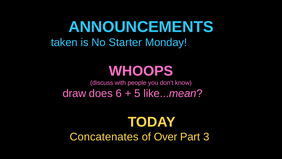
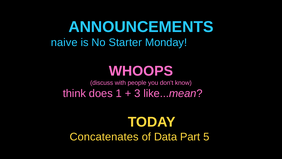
taken: taken -> naive
draw: draw -> think
6: 6 -> 1
5: 5 -> 3
Over: Over -> Data
3: 3 -> 5
